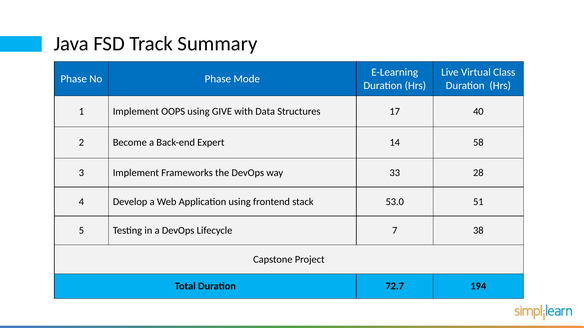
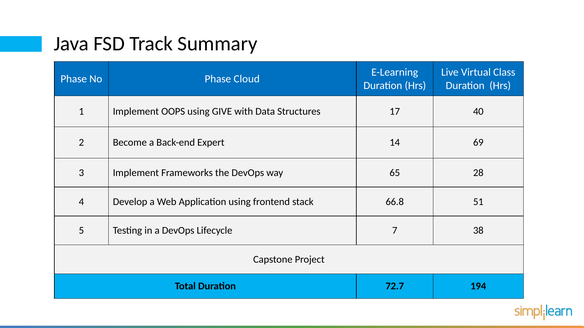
Mode: Mode -> Cloud
58: 58 -> 69
33: 33 -> 65
53.0: 53.0 -> 66.8
